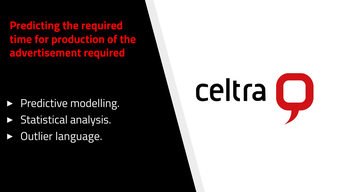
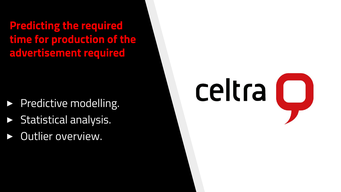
language: language -> overview
